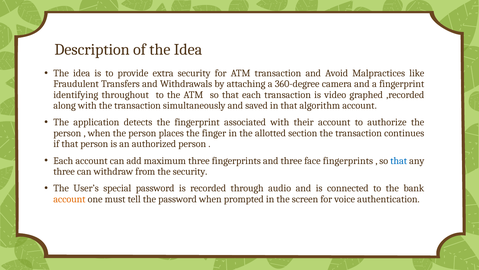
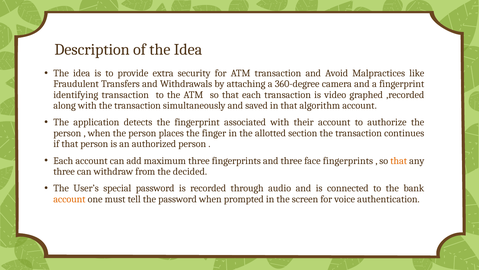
identifying throughout: throughout -> transaction
that at (399, 160) colour: blue -> orange
the security: security -> decided
